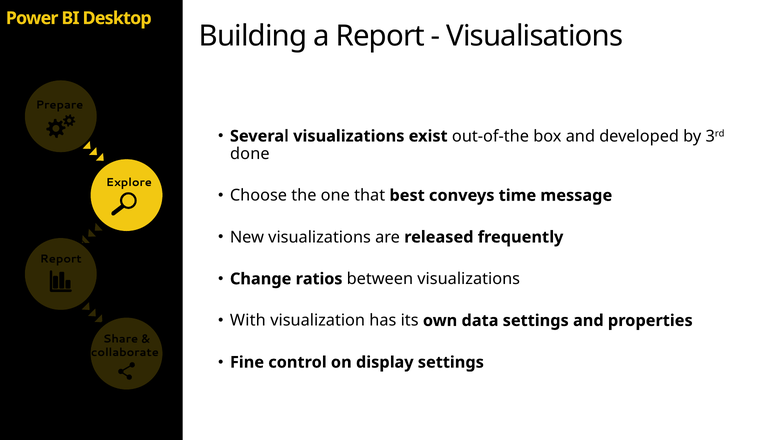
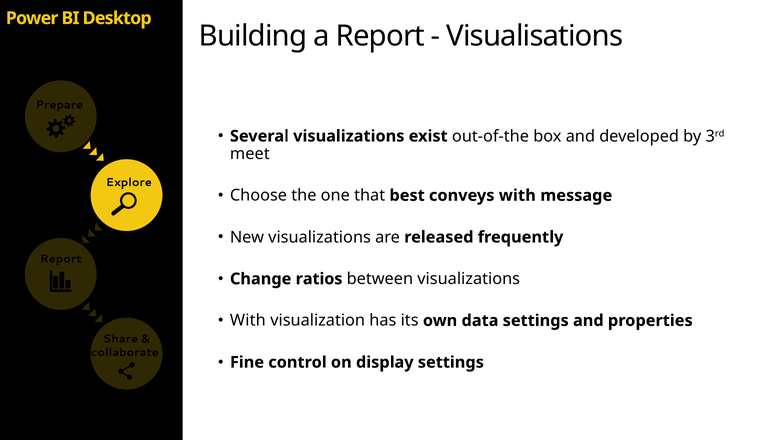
done: done -> meet
conveys time: time -> with
